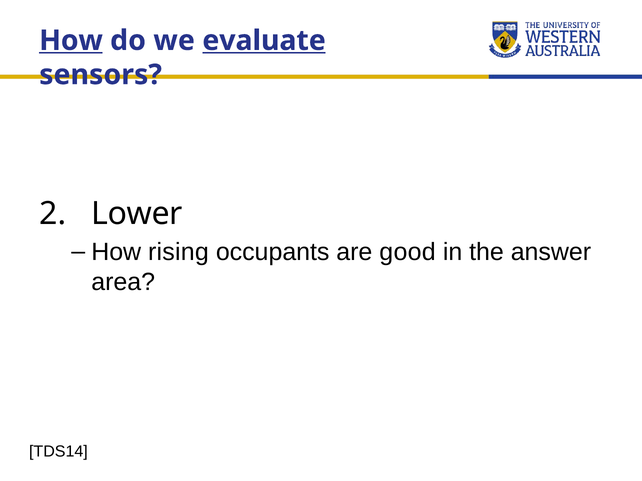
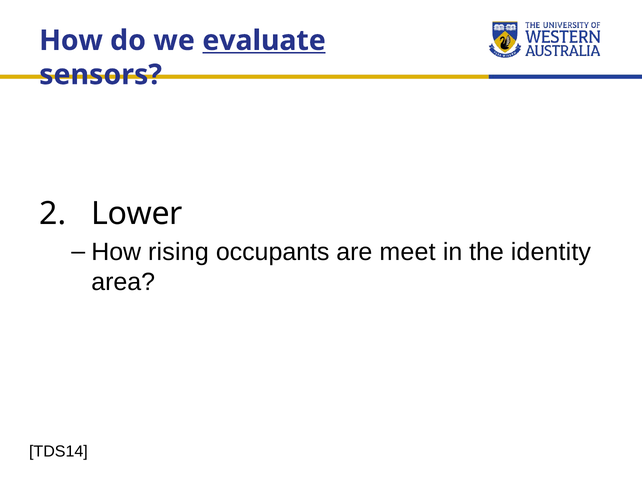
How at (71, 41) underline: present -> none
good: good -> meet
answer: answer -> identity
